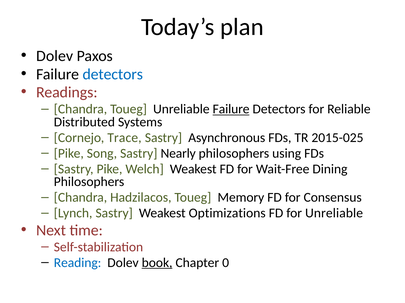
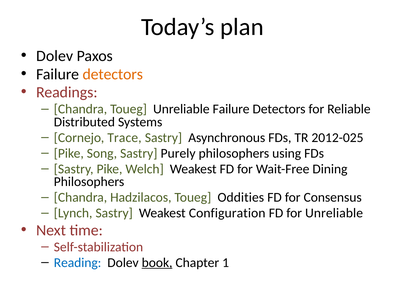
detectors at (113, 74) colour: blue -> orange
Failure at (231, 109) underline: present -> none
2015-025: 2015-025 -> 2012-025
Nearly: Nearly -> Purely
Memory: Memory -> Oddities
Optimizations: Optimizations -> Configuration
0: 0 -> 1
